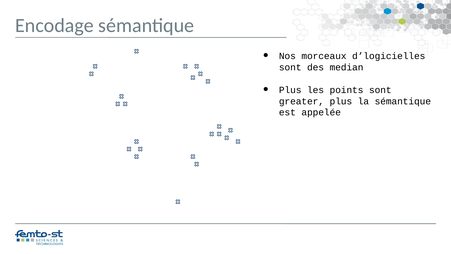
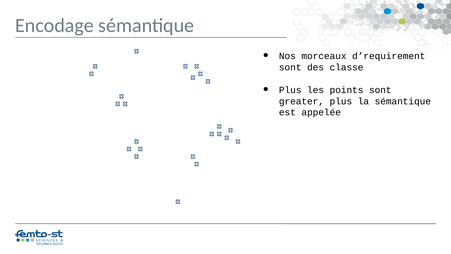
d’logicielles: d’logicielles -> d’requirement
median: median -> classe
